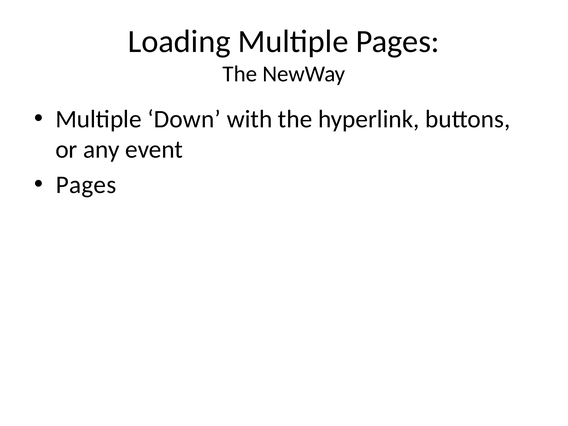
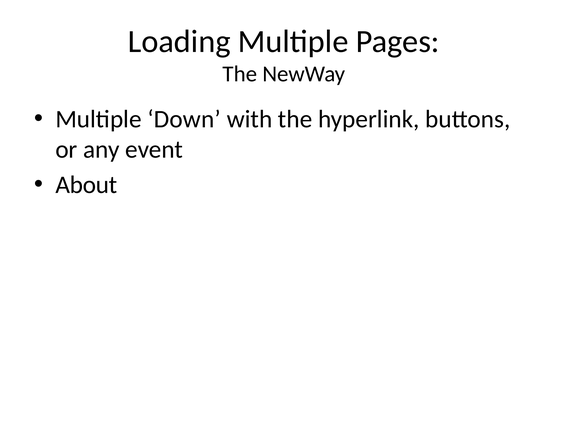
Pages at (86, 185): Pages -> About
